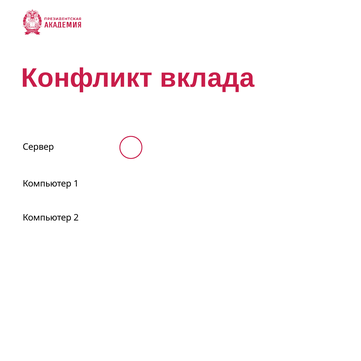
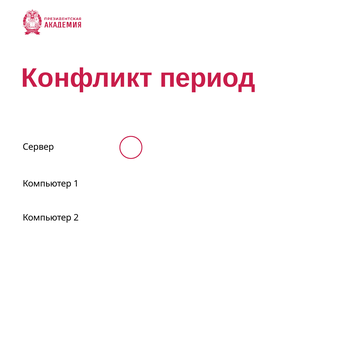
вклада: вклада -> период
